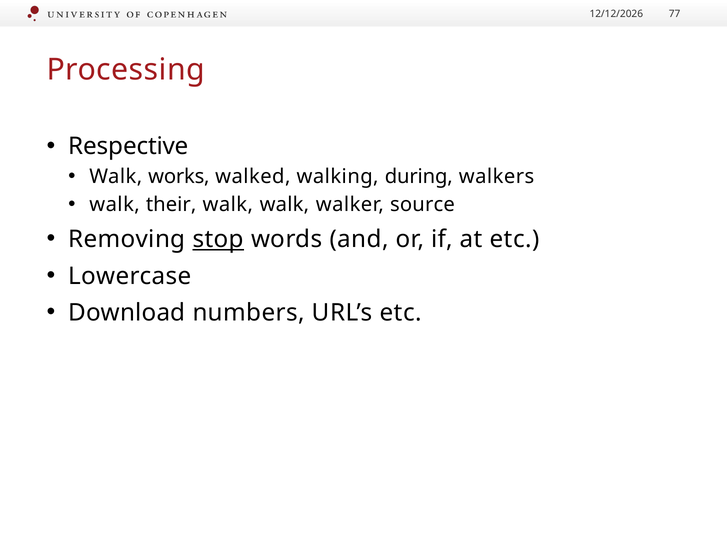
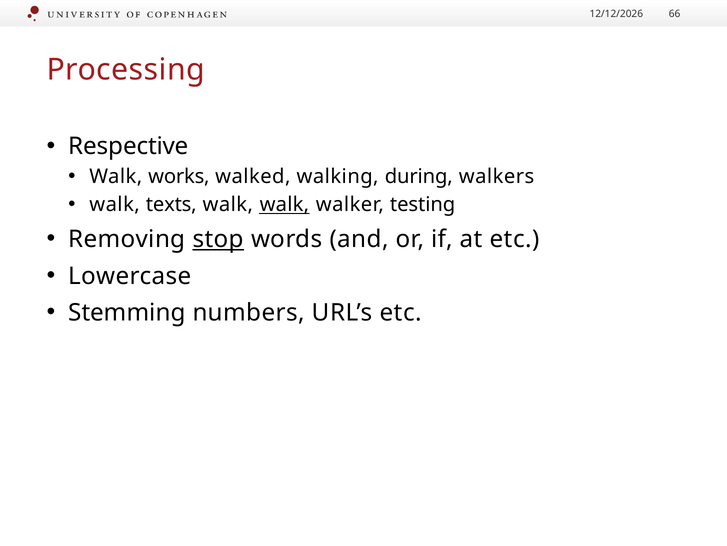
77: 77 -> 66
their: their -> texts
walk at (284, 204) underline: none -> present
source: source -> testing
Download: Download -> Stemming
